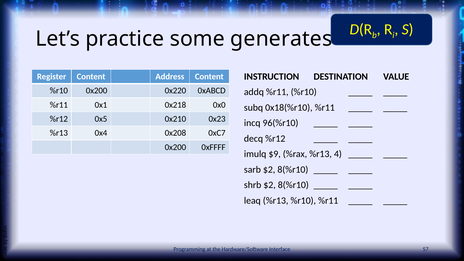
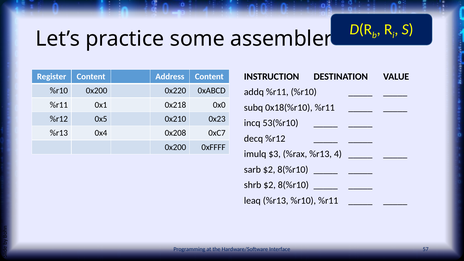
generates: generates -> assembler
96(%r10: 96(%r10 -> 53(%r10
$9: $9 -> $3
